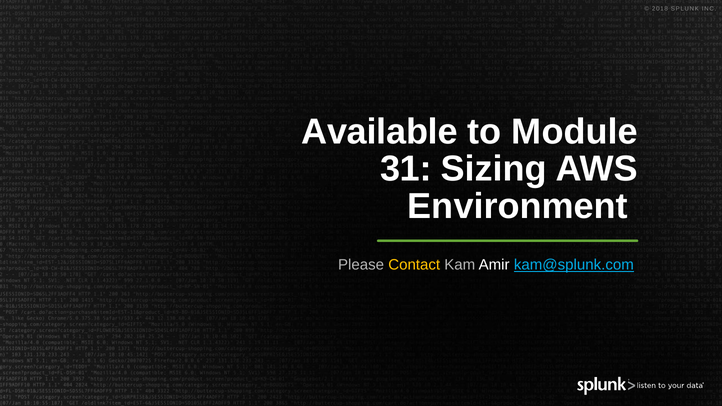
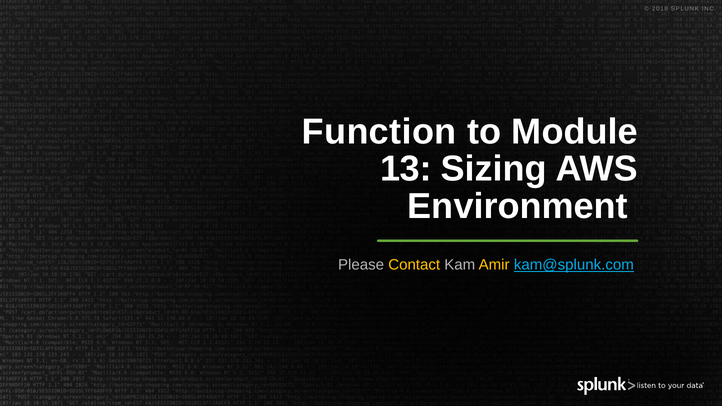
Available: Available -> Function
31: 31 -> 13
Amir colour: white -> yellow
